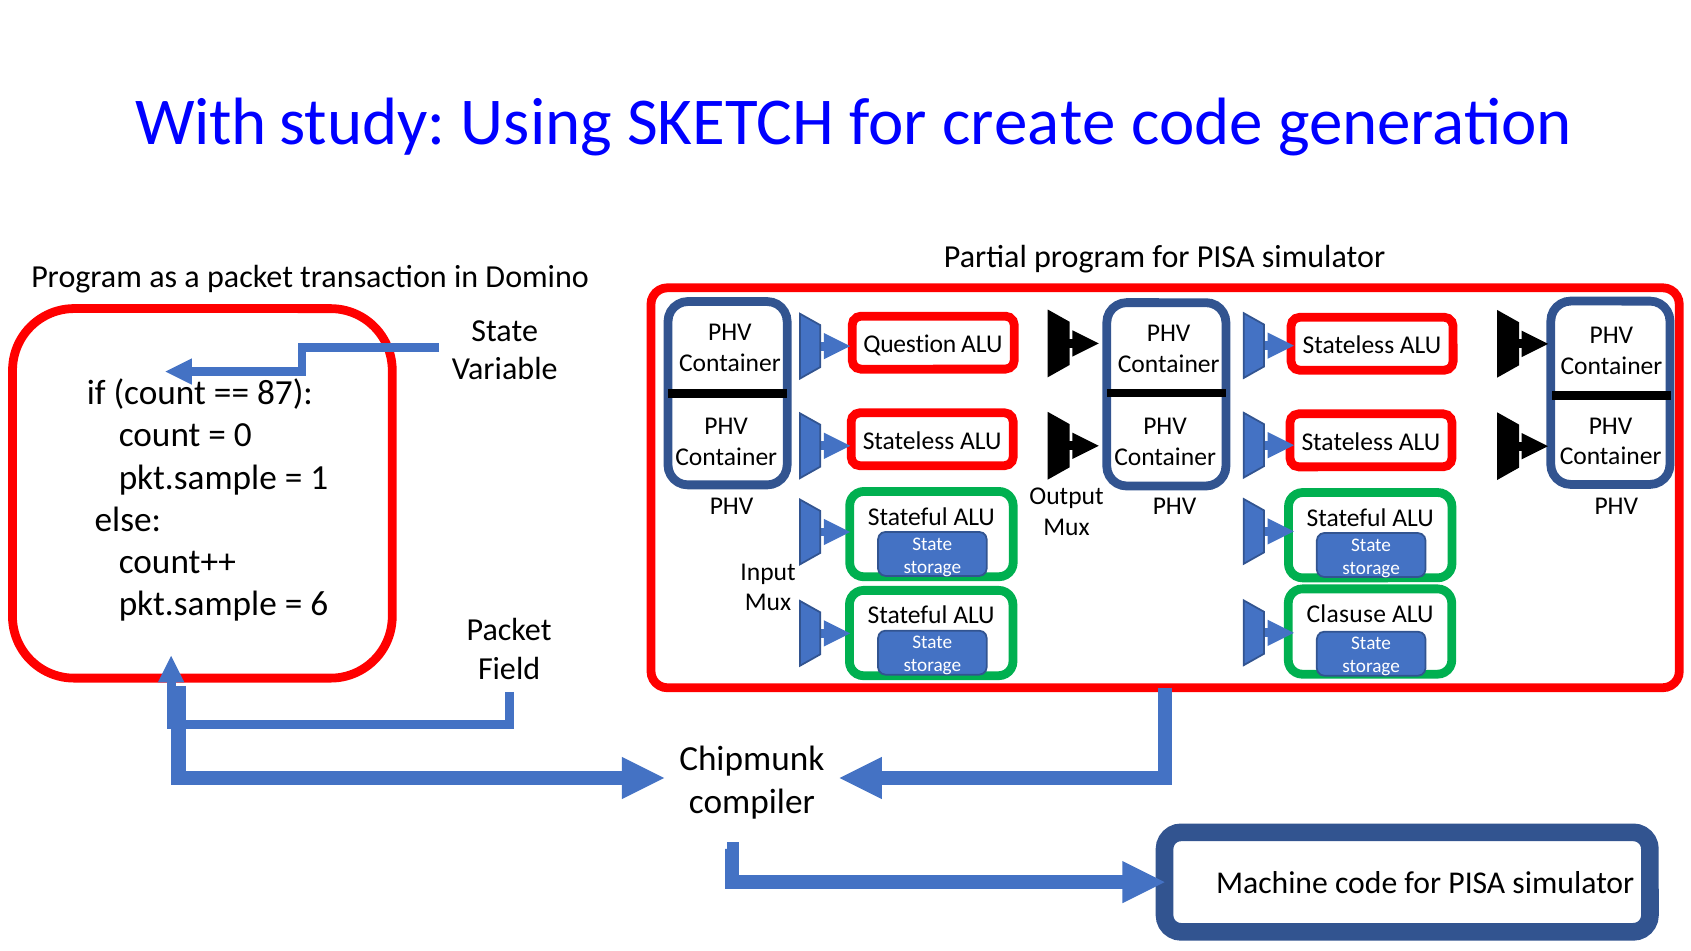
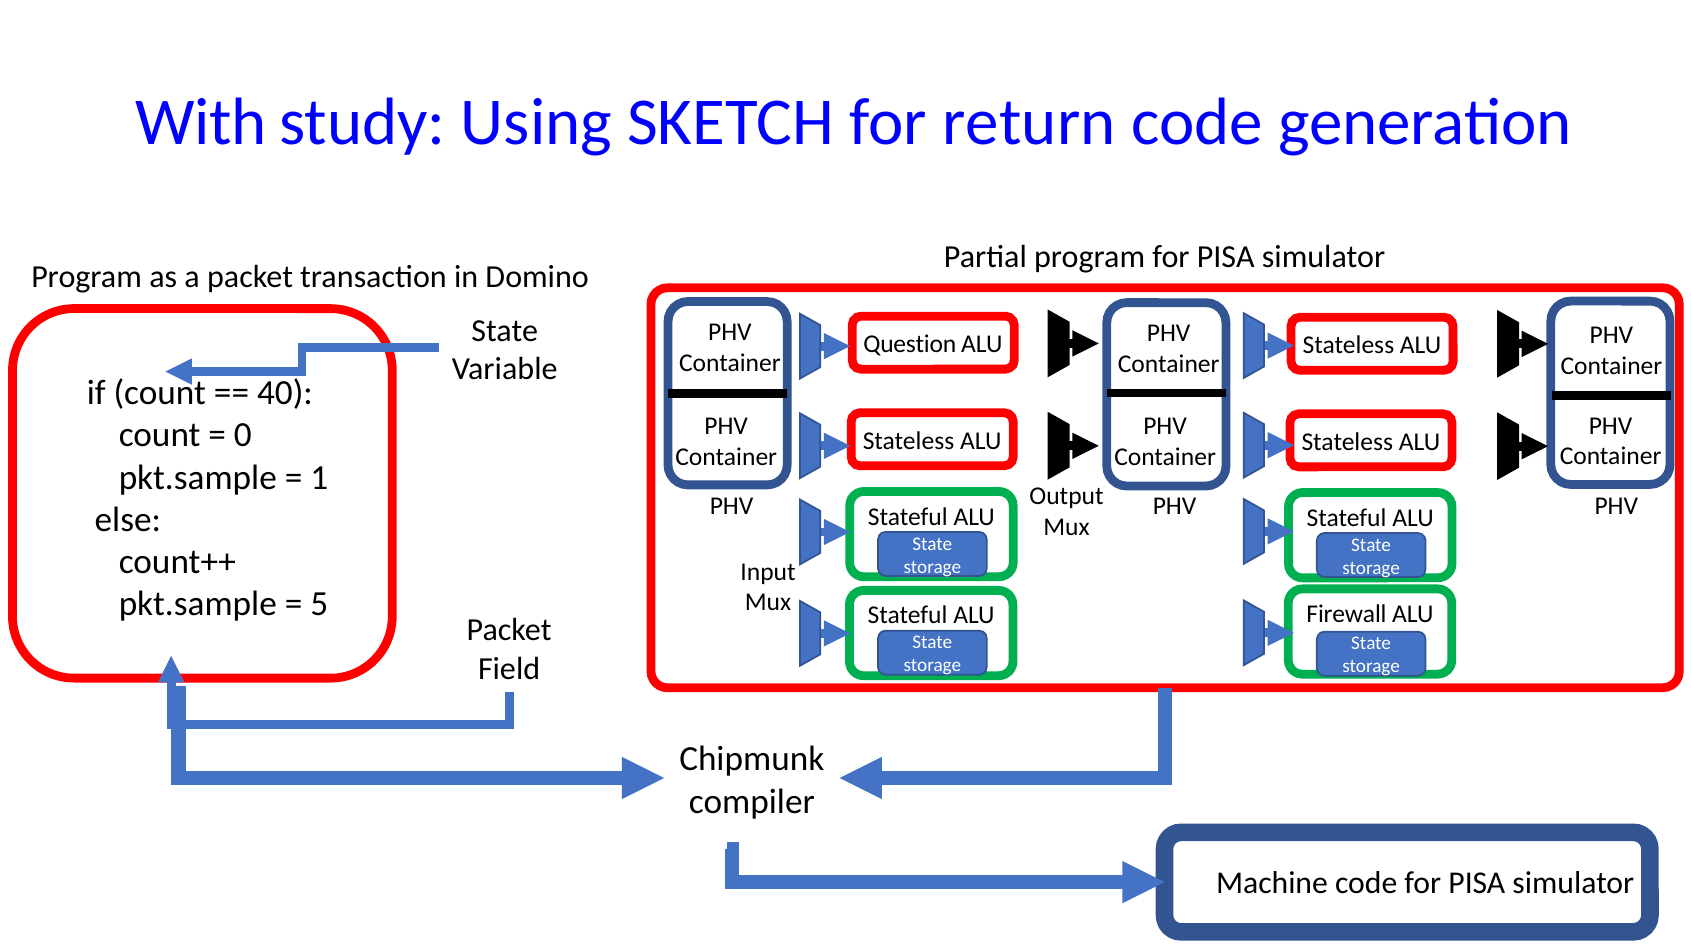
create: create -> return
87: 87 -> 40
6: 6 -> 5
Clasuse: Clasuse -> Firewall
